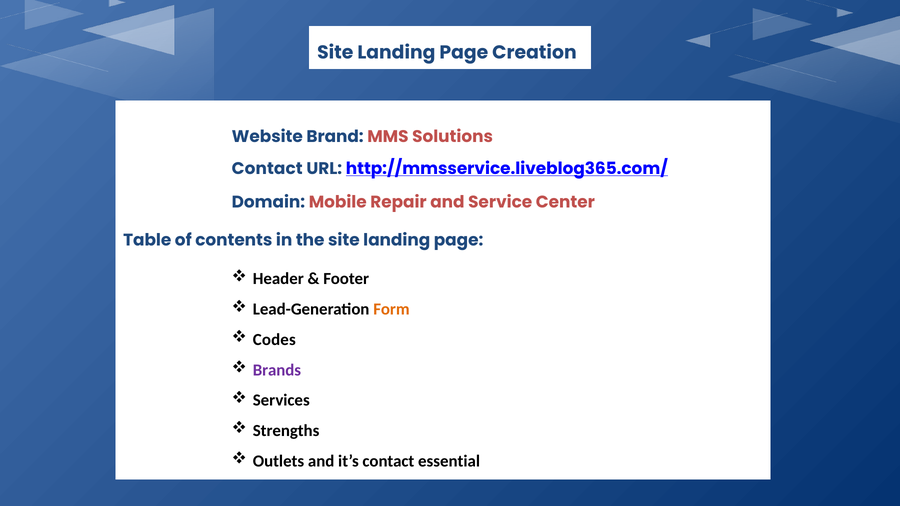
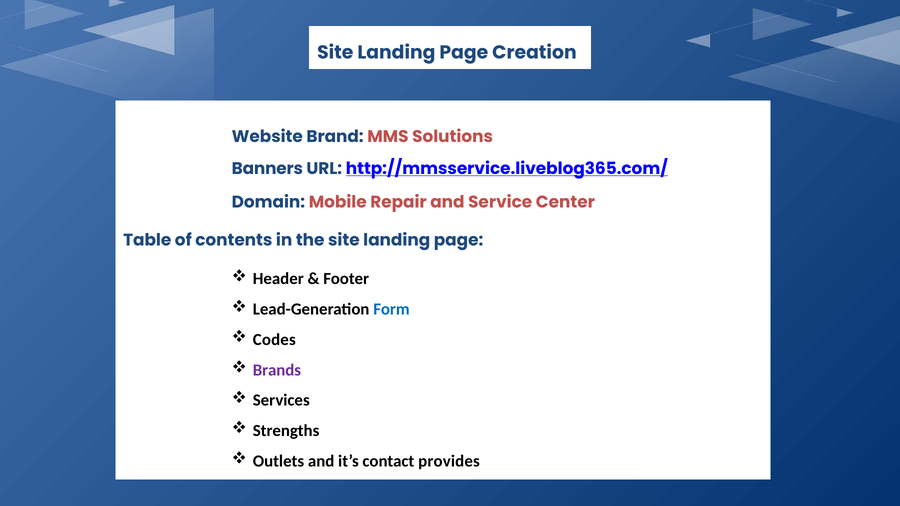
Contact at (267, 169): Contact -> Banners
Form colour: orange -> blue
essential: essential -> provides
